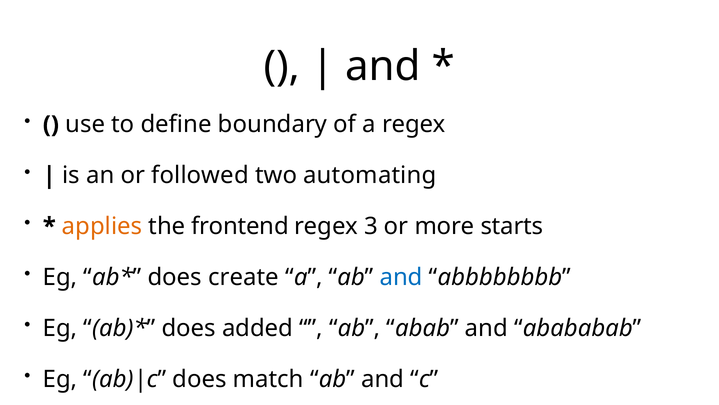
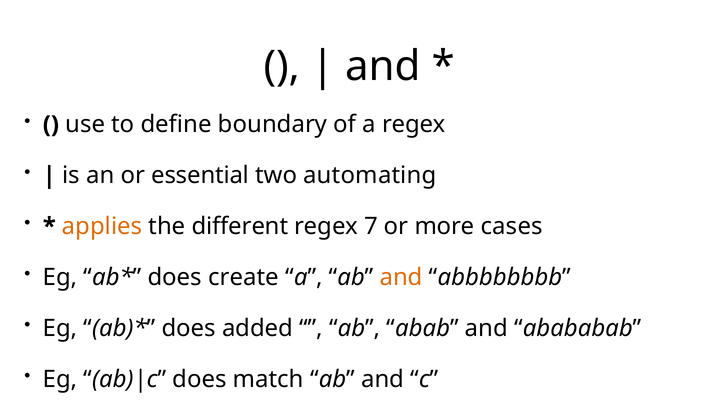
followed: followed -> essential
frontend: frontend -> different
3: 3 -> 7
starts: starts -> cases
and at (401, 277) colour: blue -> orange
